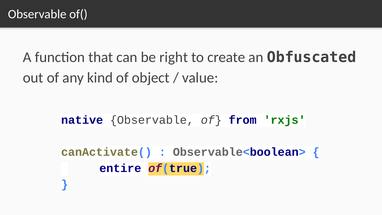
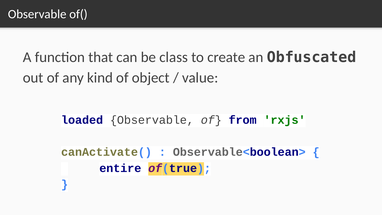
right: right -> class
native: native -> loaded
